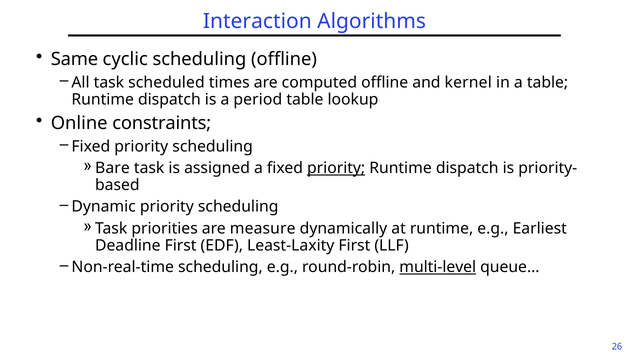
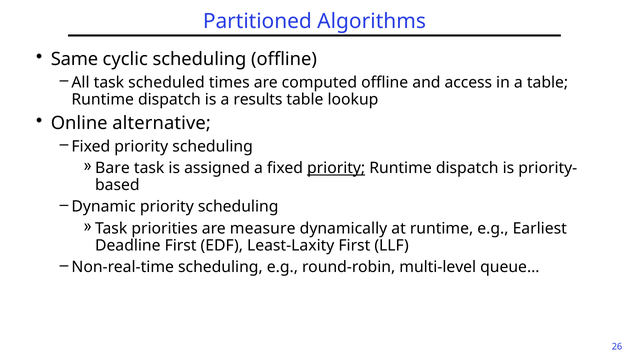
Interaction: Interaction -> Partitioned
kernel: kernel -> access
period: period -> results
constraints: constraints -> alternative
multi-level underline: present -> none
